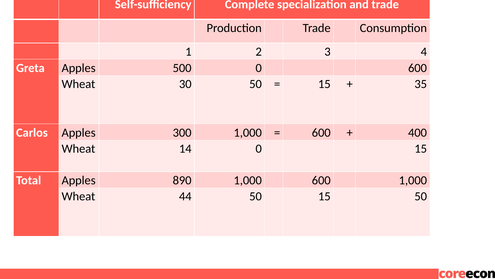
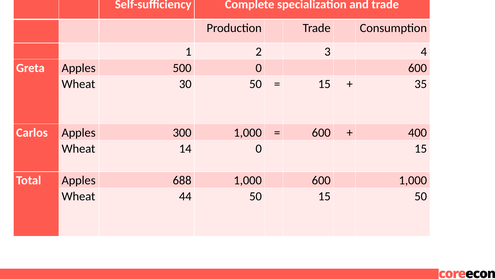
890: 890 -> 688
